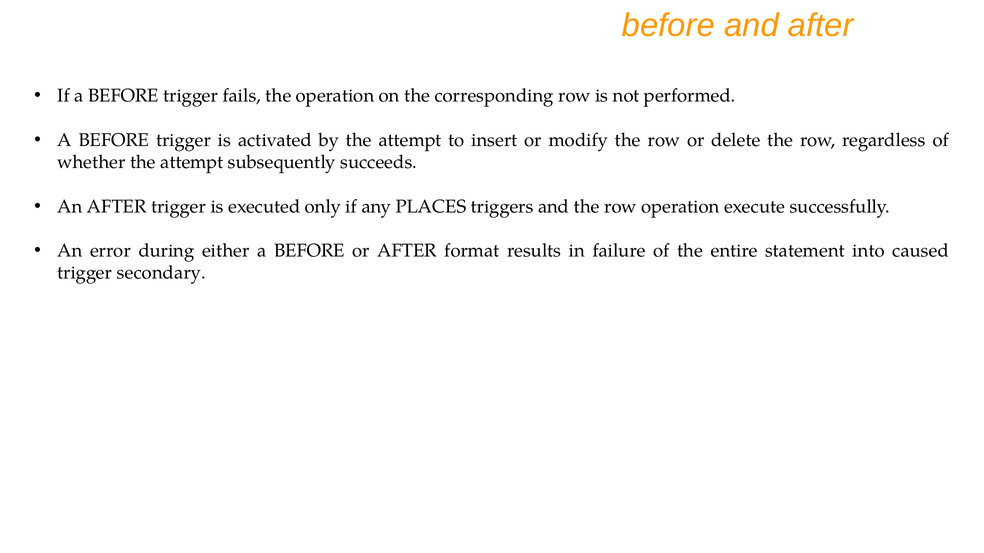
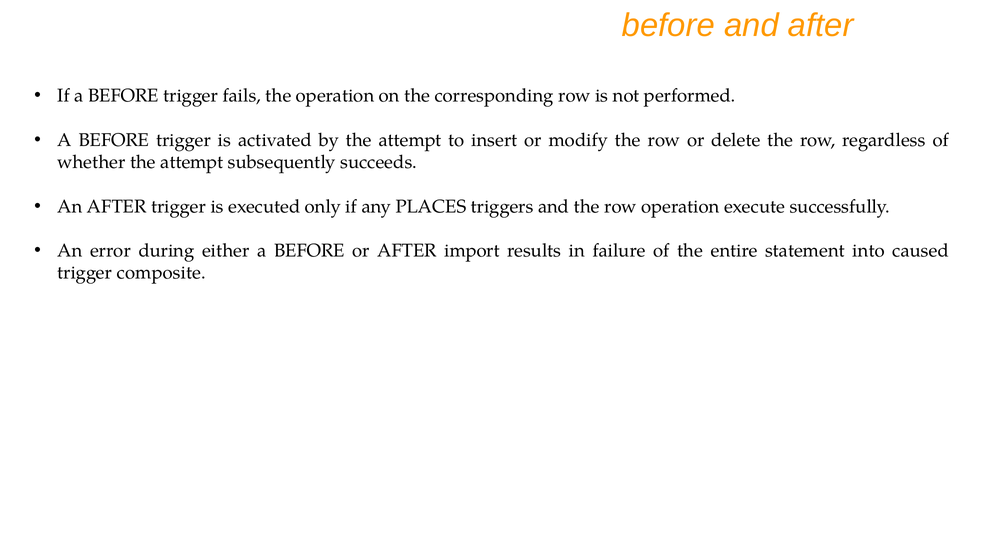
format: format -> import
secondary: secondary -> composite
